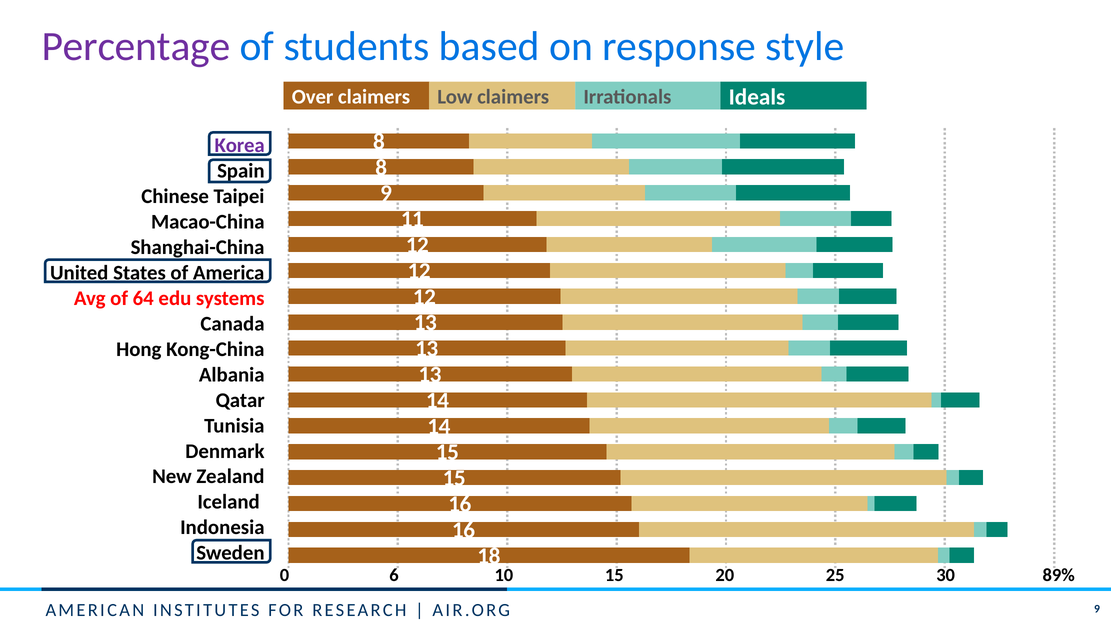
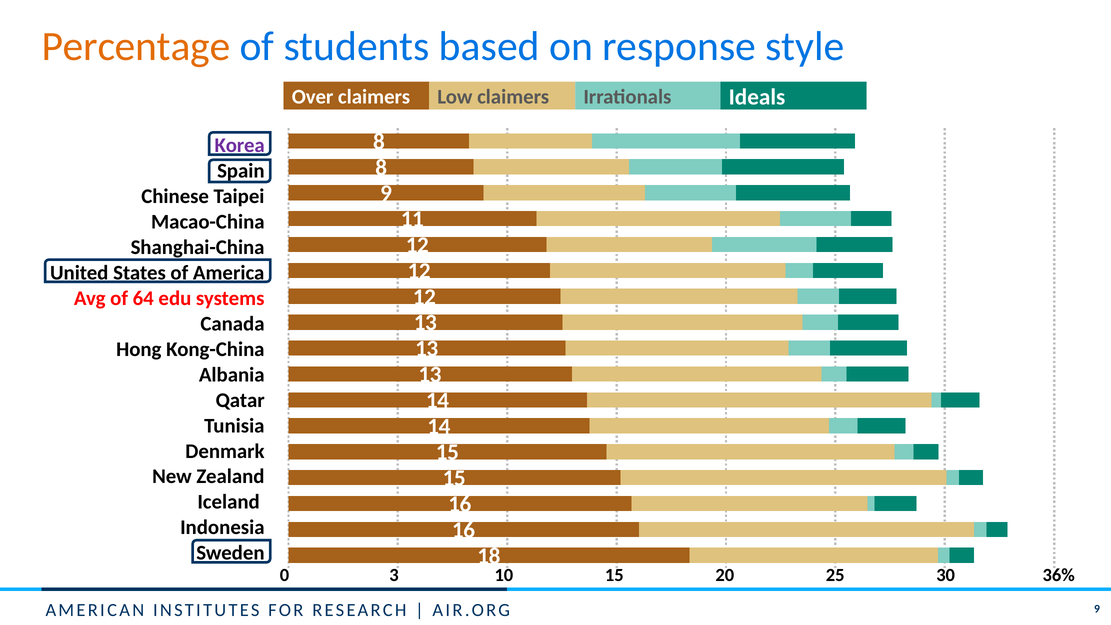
Percentage colour: purple -> orange
6: 6 -> 3
89%: 89% -> 36%
